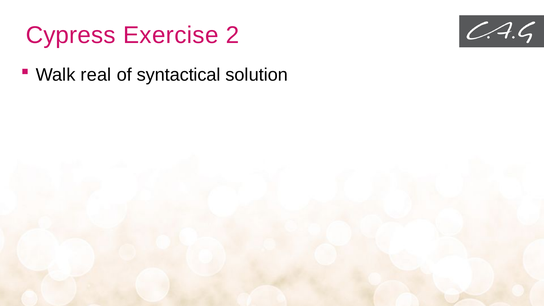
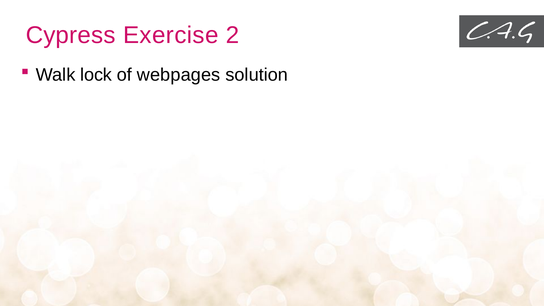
real: real -> lock
syntactical: syntactical -> webpages
